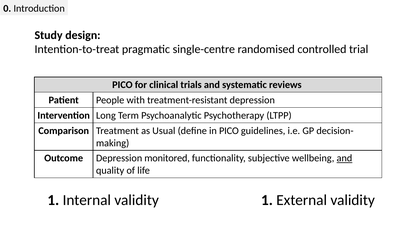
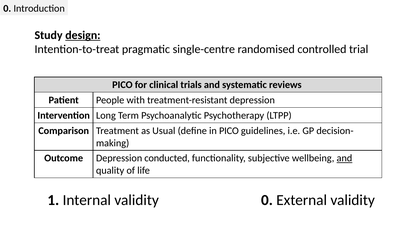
design underline: none -> present
monitored: monitored -> conducted
validity 1: 1 -> 0
